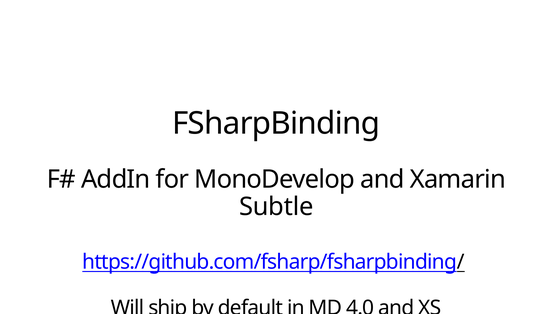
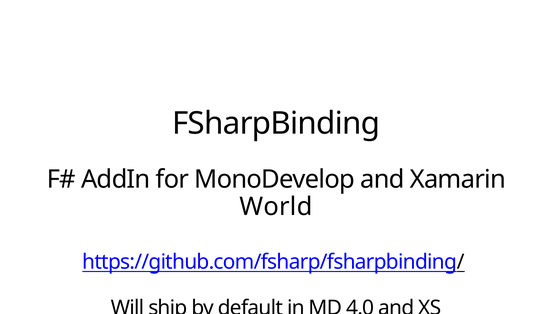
Subtle: Subtle -> World
